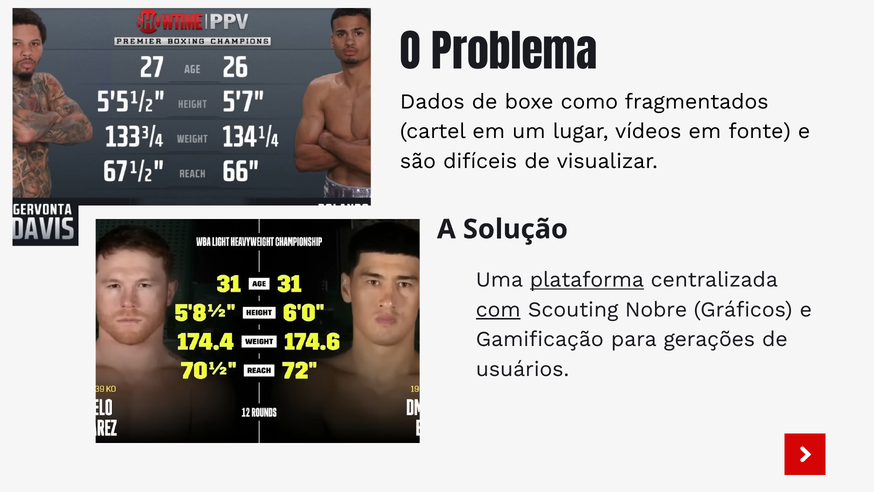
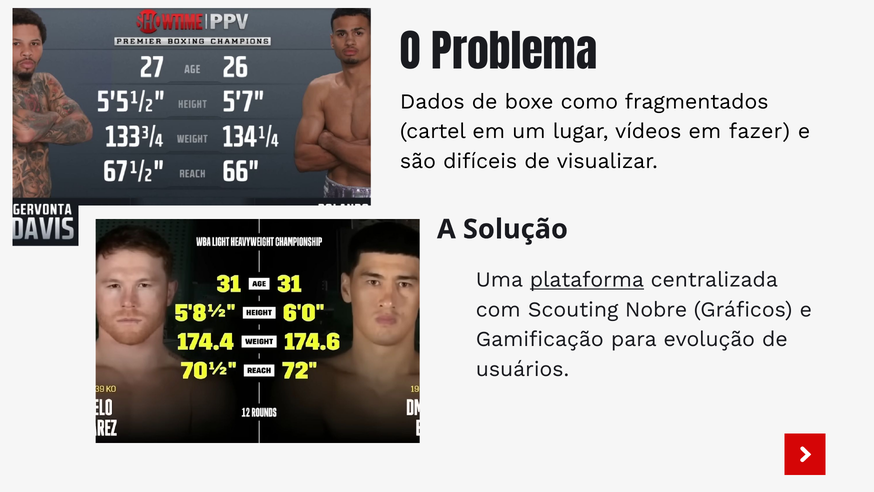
fonte: fonte -> fazer
com underline: present -> none
gerações: gerações -> evolução
